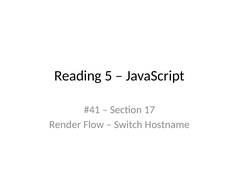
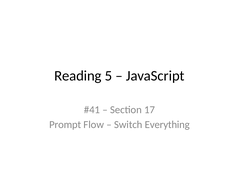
Render: Render -> Prompt
Hostname: Hostname -> Everything
